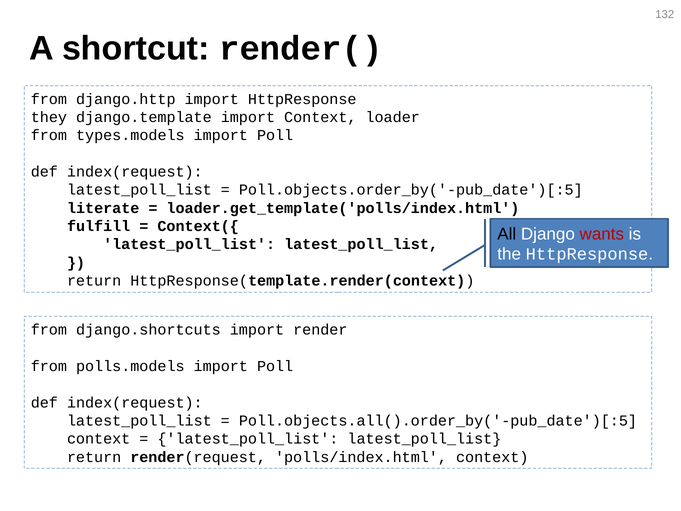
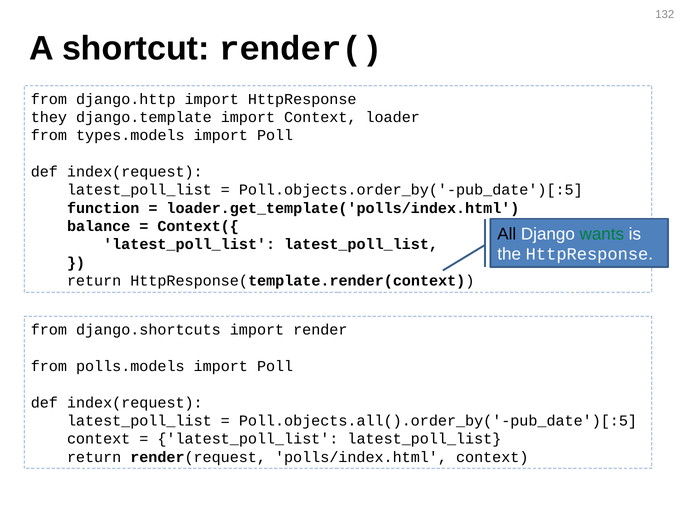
literate: literate -> function
fulfill: fulfill -> balance
wants colour: red -> green
